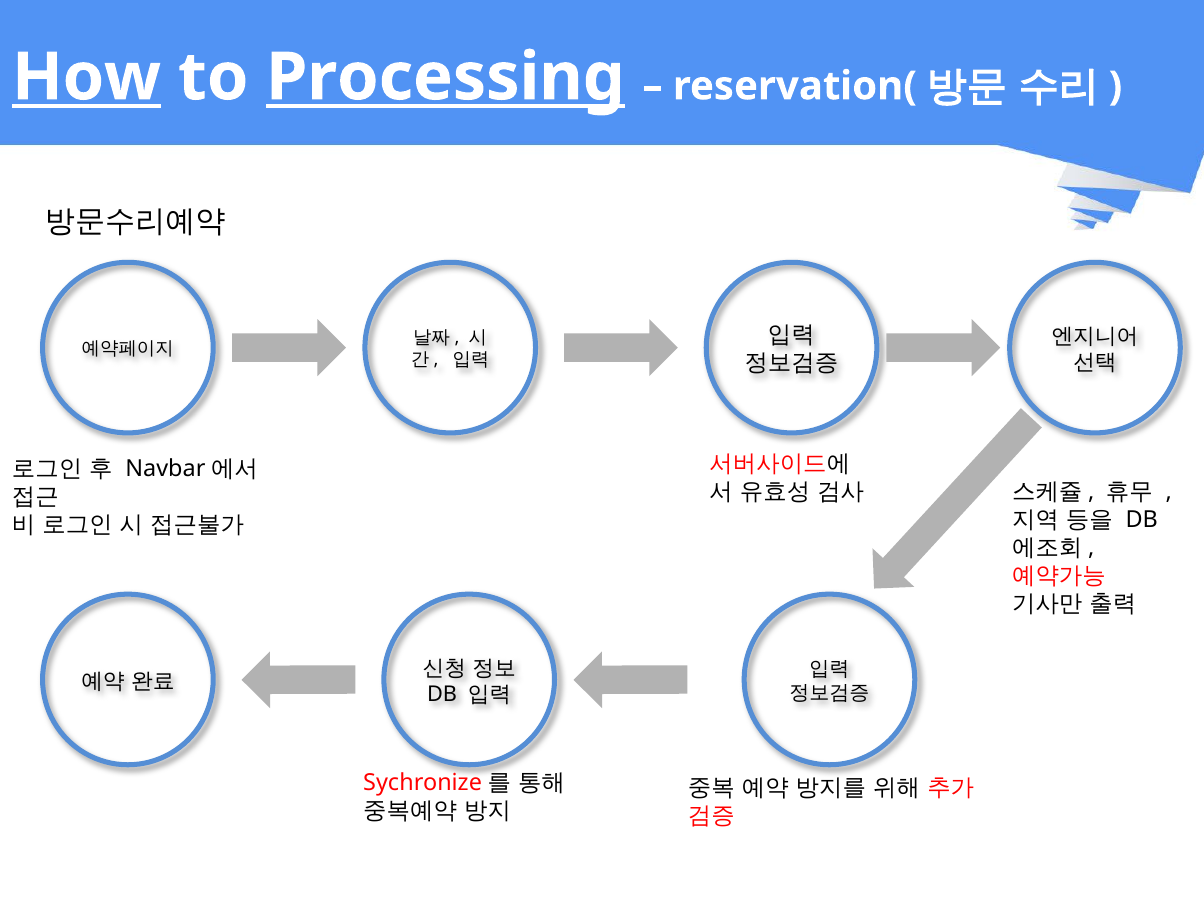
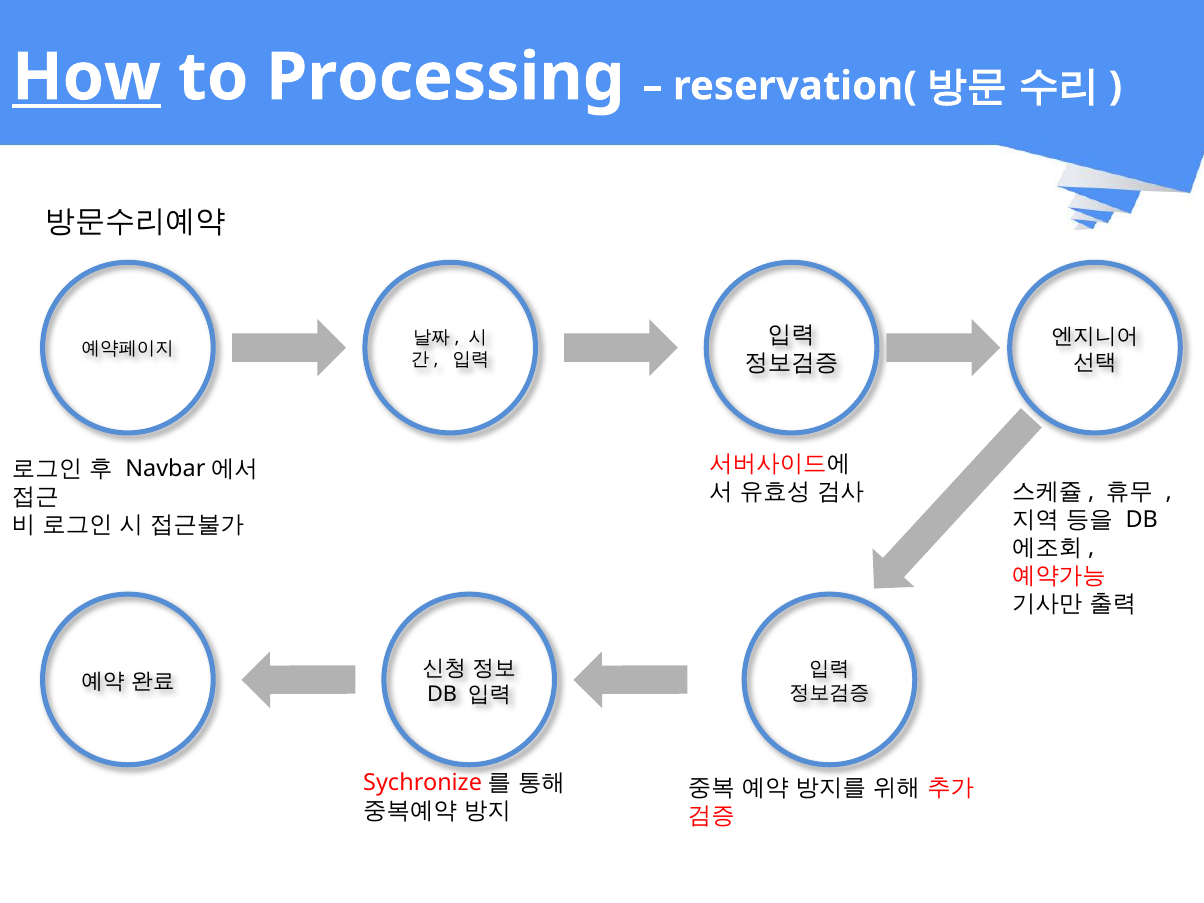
Processing underline: present -> none
